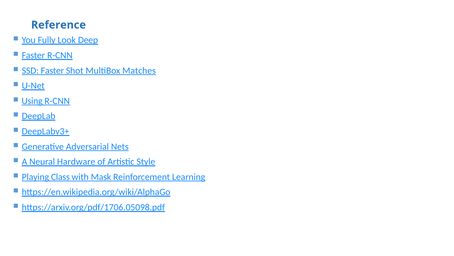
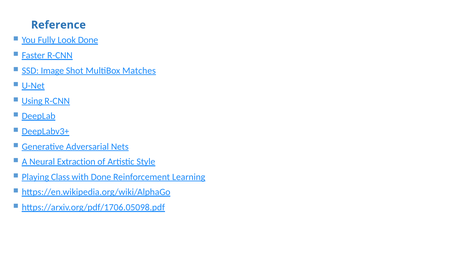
Look Deep: Deep -> Done
SSD Faster: Faster -> Image
Hardware: Hardware -> Extraction
with Mask: Mask -> Done
